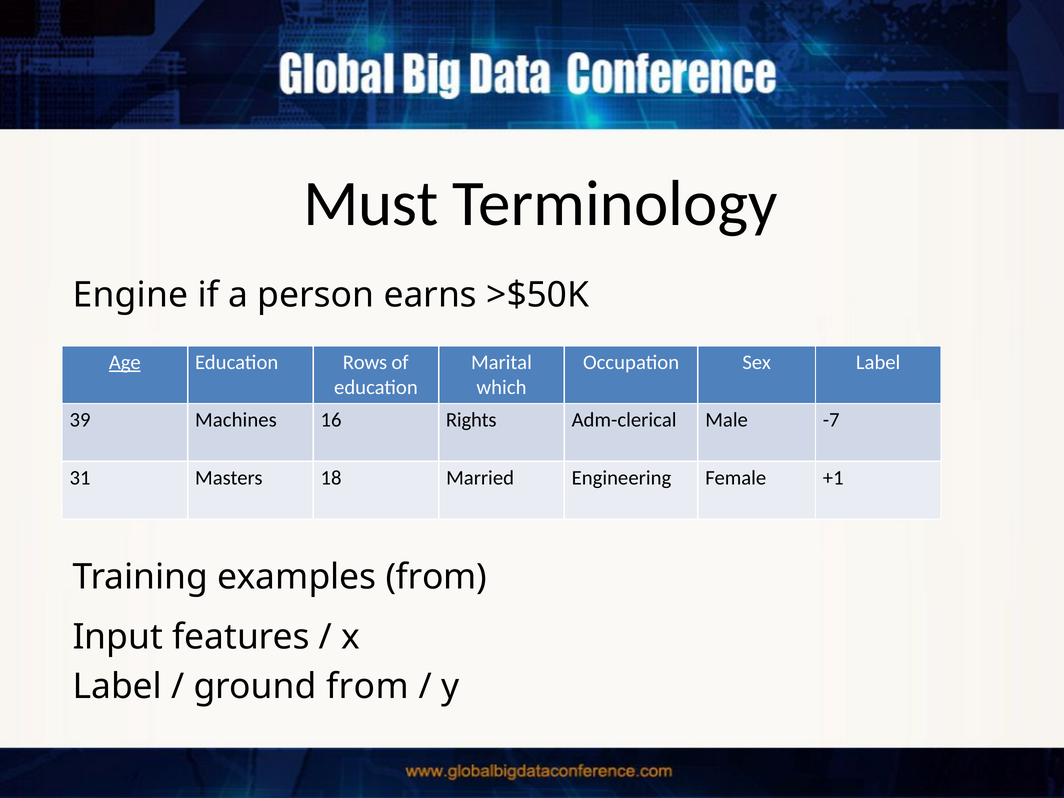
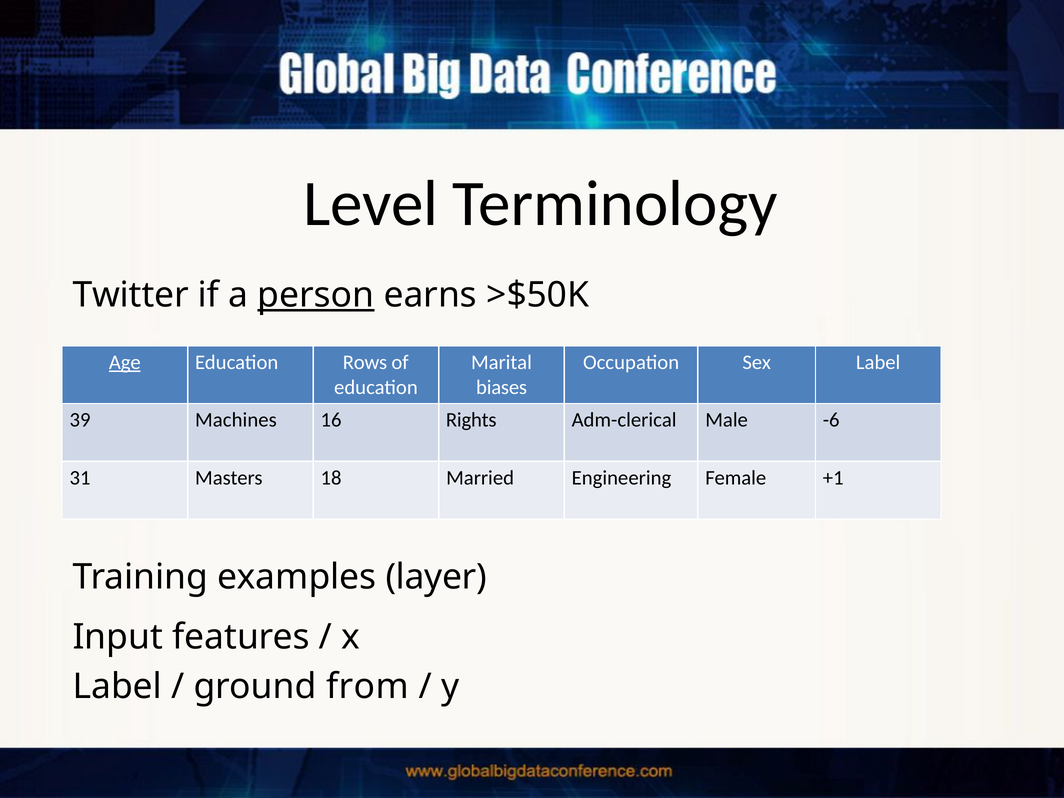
Must: Must -> Level
Engine: Engine -> Twitter
person underline: none -> present
which: which -> biases
-7: -7 -> -6
examples from: from -> layer
